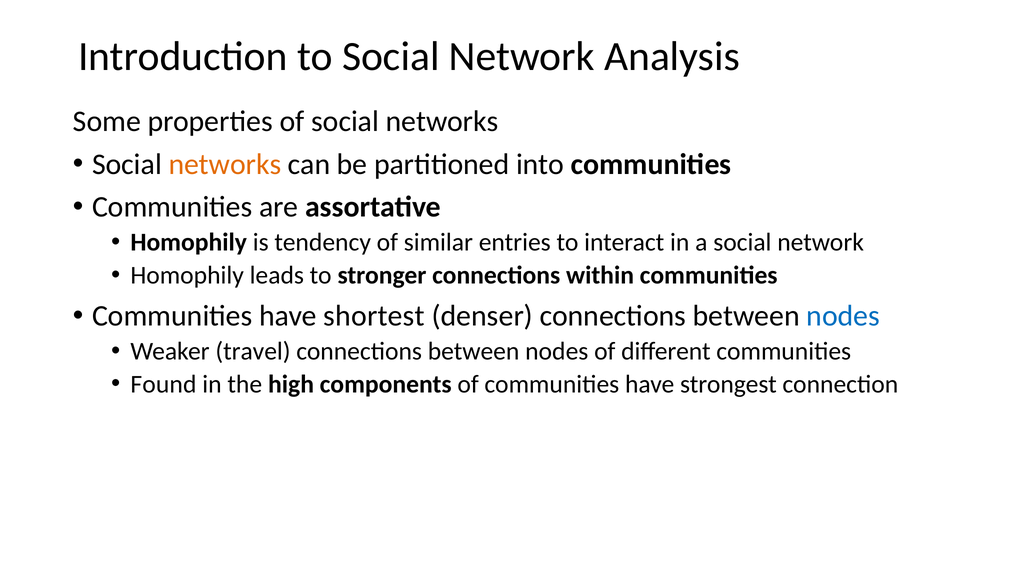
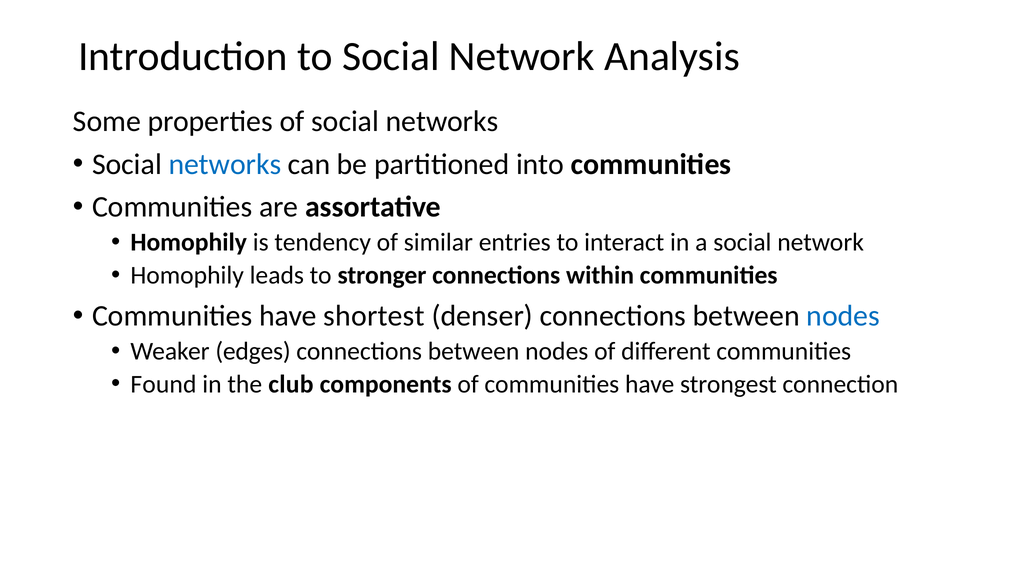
networks at (225, 164) colour: orange -> blue
travel: travel -> edges
high: high -> club
